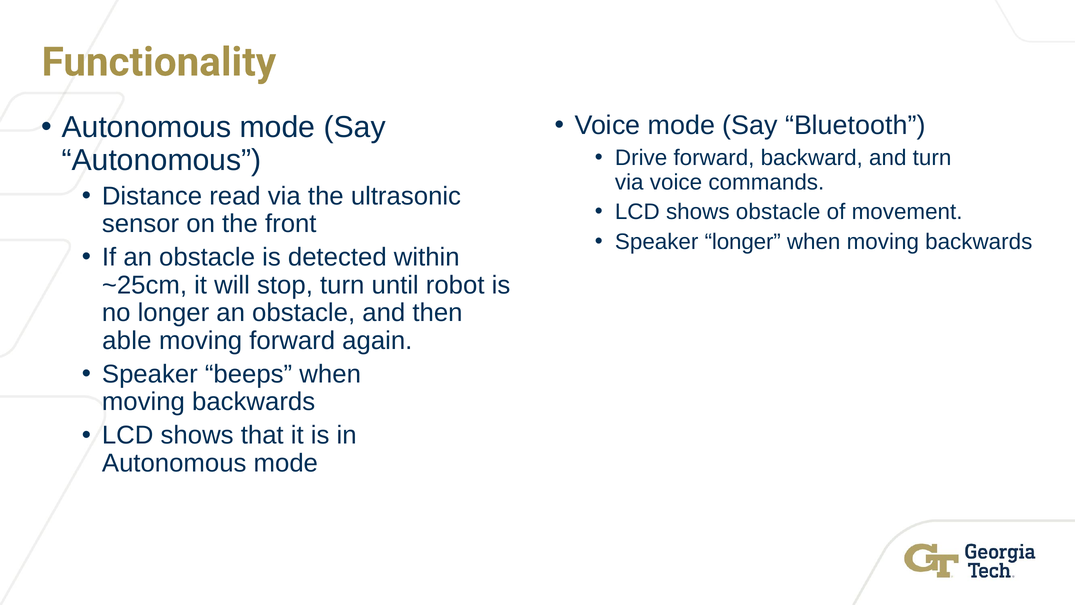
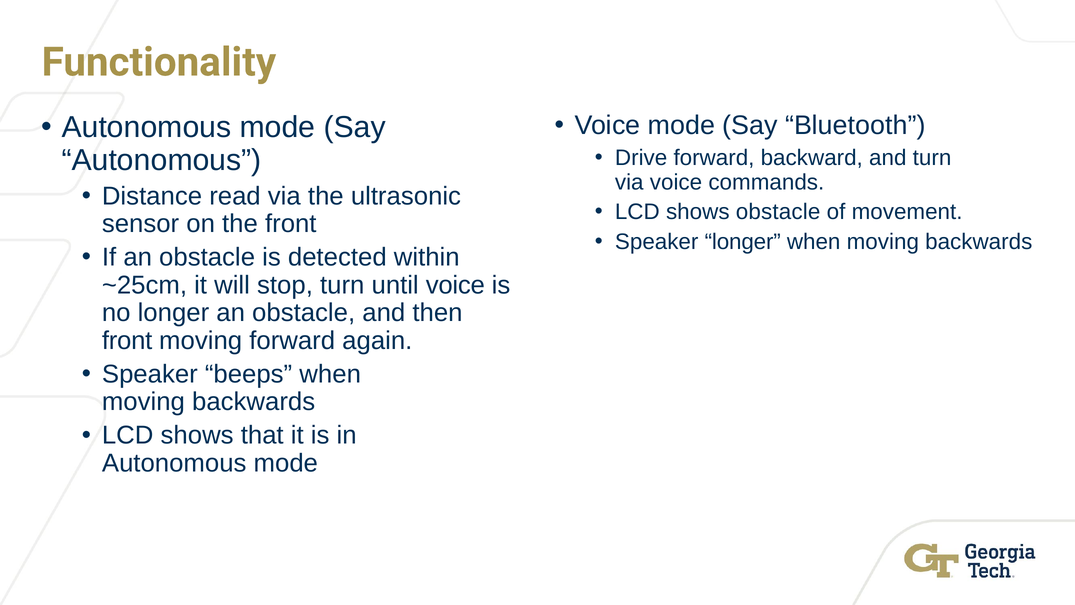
until robot: robot -> voice
able at (127, 341): able -> front
